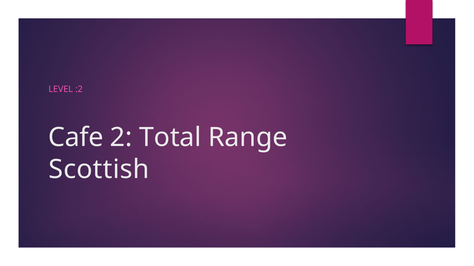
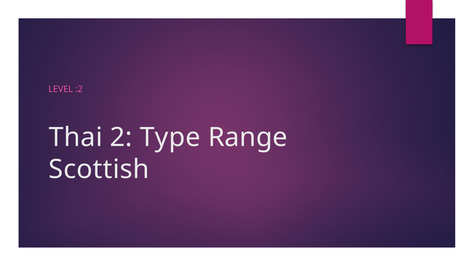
Cafe: Cafe -> Thai
Total: Total -> Type
